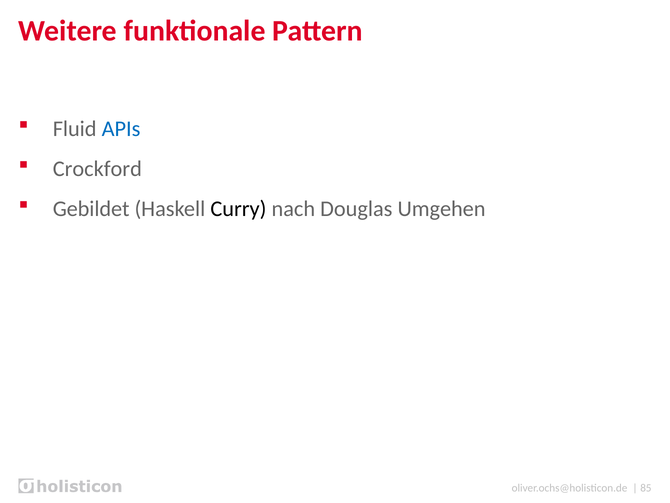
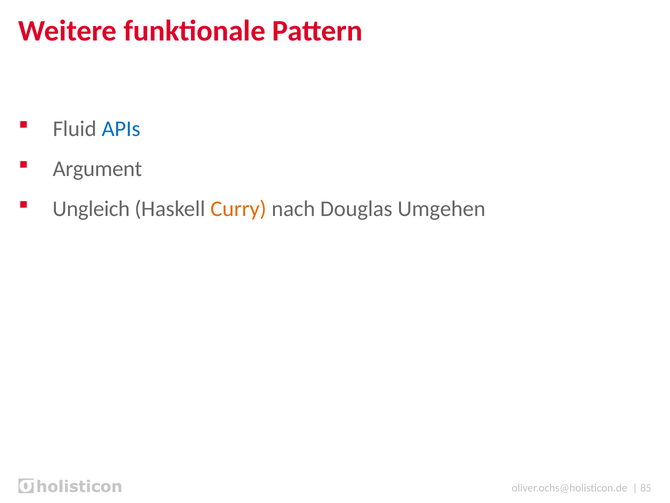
Crockford: Crockford -> Argument
Gebildet: Gebildet -> Ungleich
Curry colour: black -> orange
